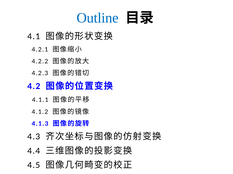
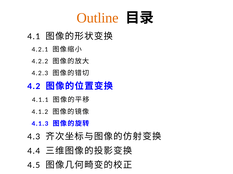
Outline colour: blue -> orange
